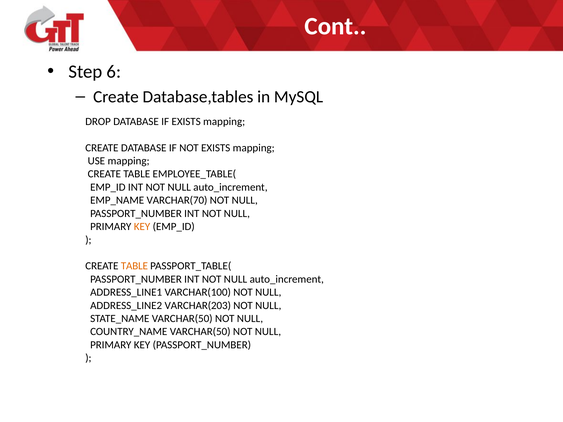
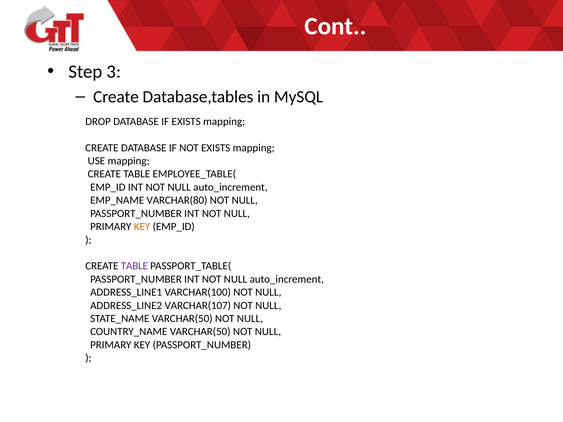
6: 6 -> 3
VARCHAR(70: VARCHAR(70 -> VARCHAR(80
TABLE at (134, 266) colour: orange -> purple
VARCHAR(203: VARCHAR(203 -> VARCHAR(107
